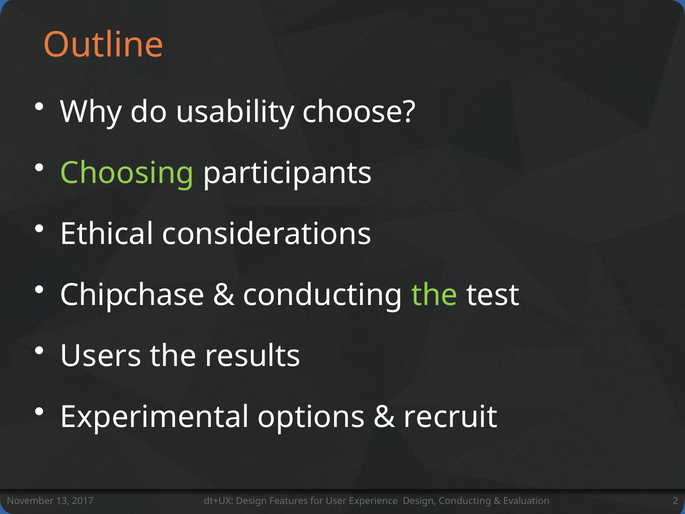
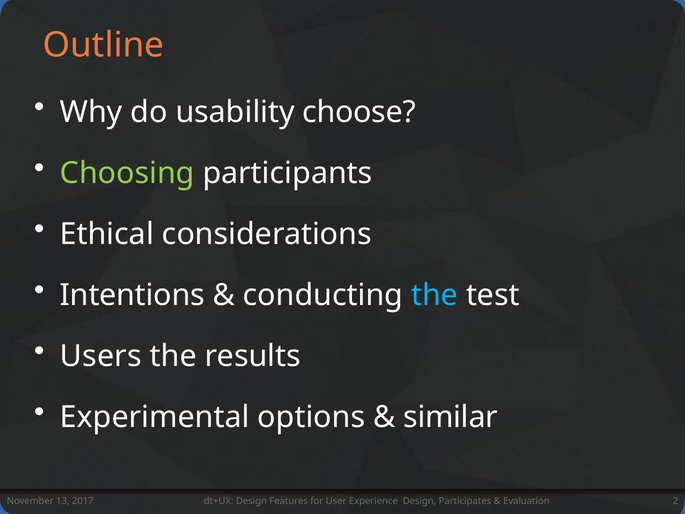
Chipchase: Chipchase -> Intentions
the at (435, 295) colour: light green -> light blue
recruit: recruit -> similar
Design Conducting: Conducting -> Participates
